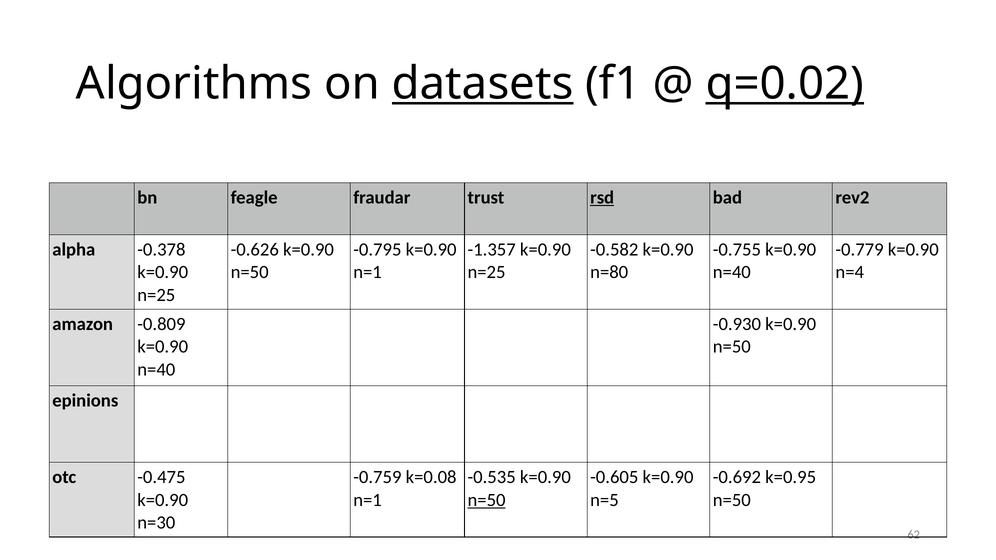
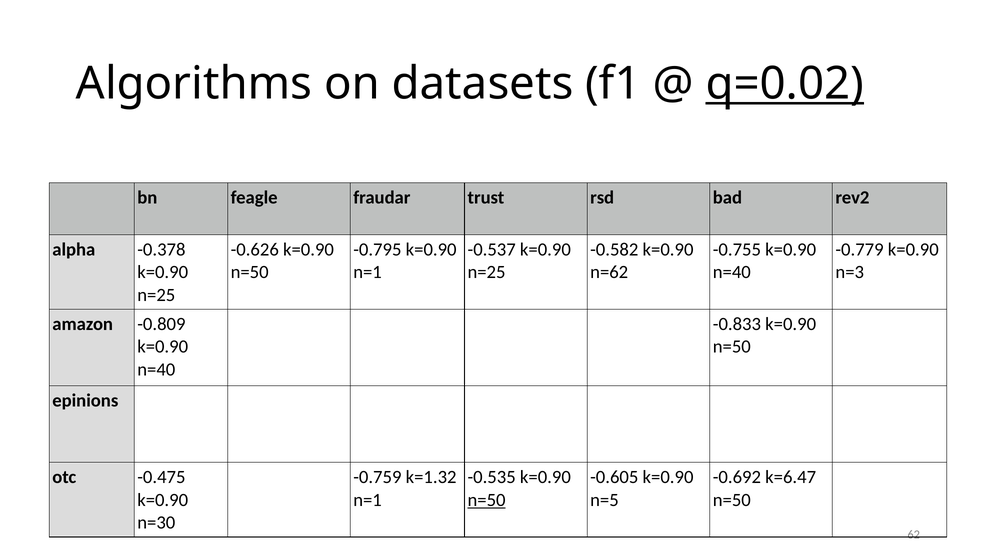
datasets underline: present -> none
rsd underline: present -> none
-1.357: -1.357 -> -0.537
n=80: n=80 -> n=62
n=4: n=4 -> n=3
-0.930: -0.930 -> -0.833
k=0.08: k=0.08 -> k=1.32
k=0.95: k=0.95 -> k=6.47
